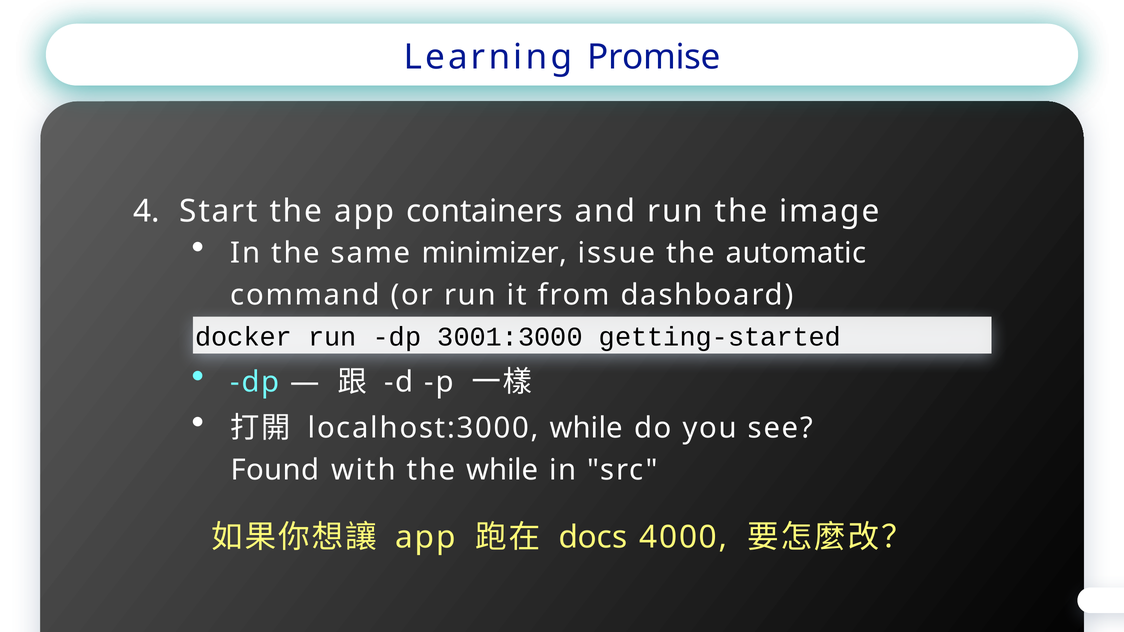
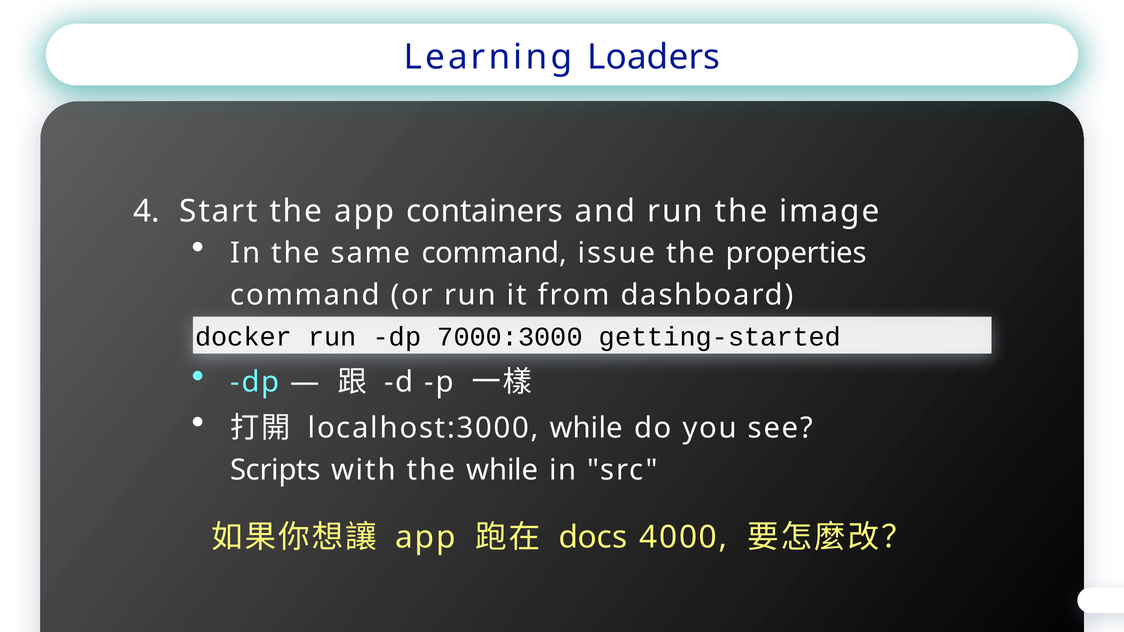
Promise: Promise -> Loaders
same minimizer: minimizer -> command
automatic: automatic -> properties
3001:3000: 3001:3000 -> 7000:3000
Found: Found -> Scripts
